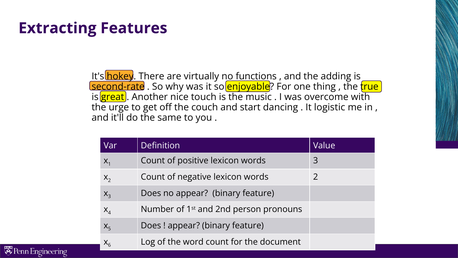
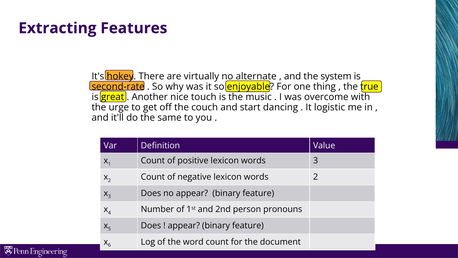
functions: functions -> alternate
adding: adding -> system
